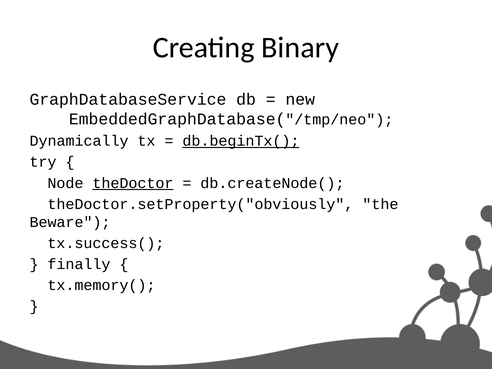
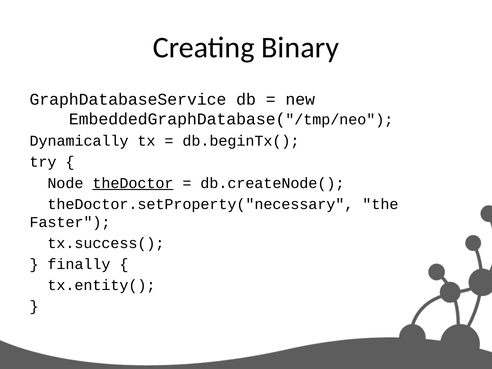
db.beginTx( underline: present -> none
theDoctor.setProperty("obviously: theDoctor.setProperty("obviously -> theDoctor.setProperty("necessary
Beware: Beware -> Faster
tx.memory(: tx.memory( -> tx.entity(
